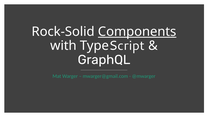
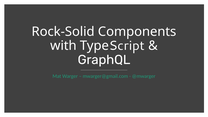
Components underline: present -> none
